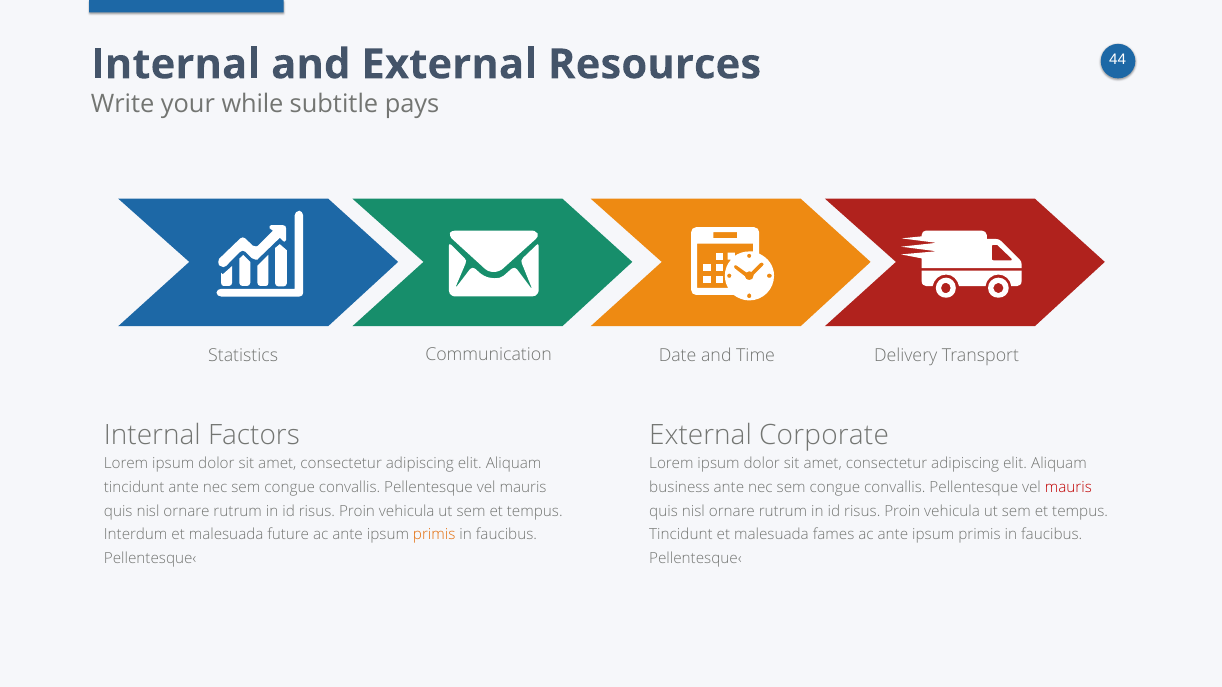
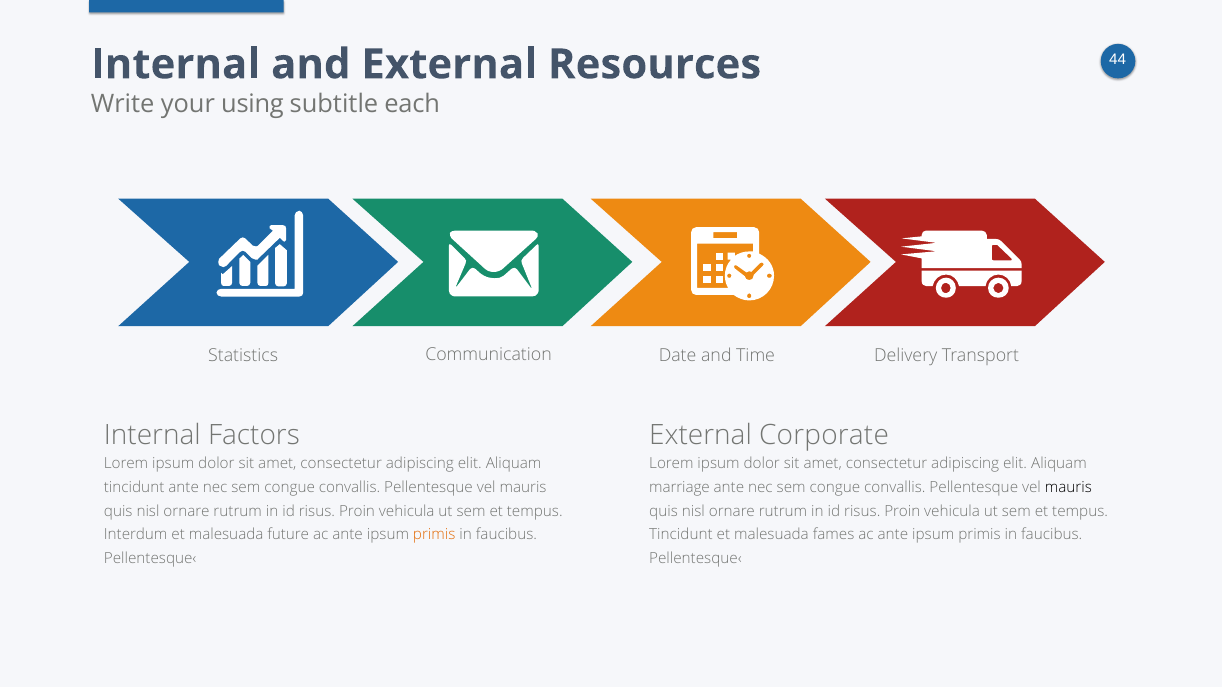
while: while -> using
pays: pays -> each
business: business -> marriage
mauris at (1068, 487) colour: red -> black
